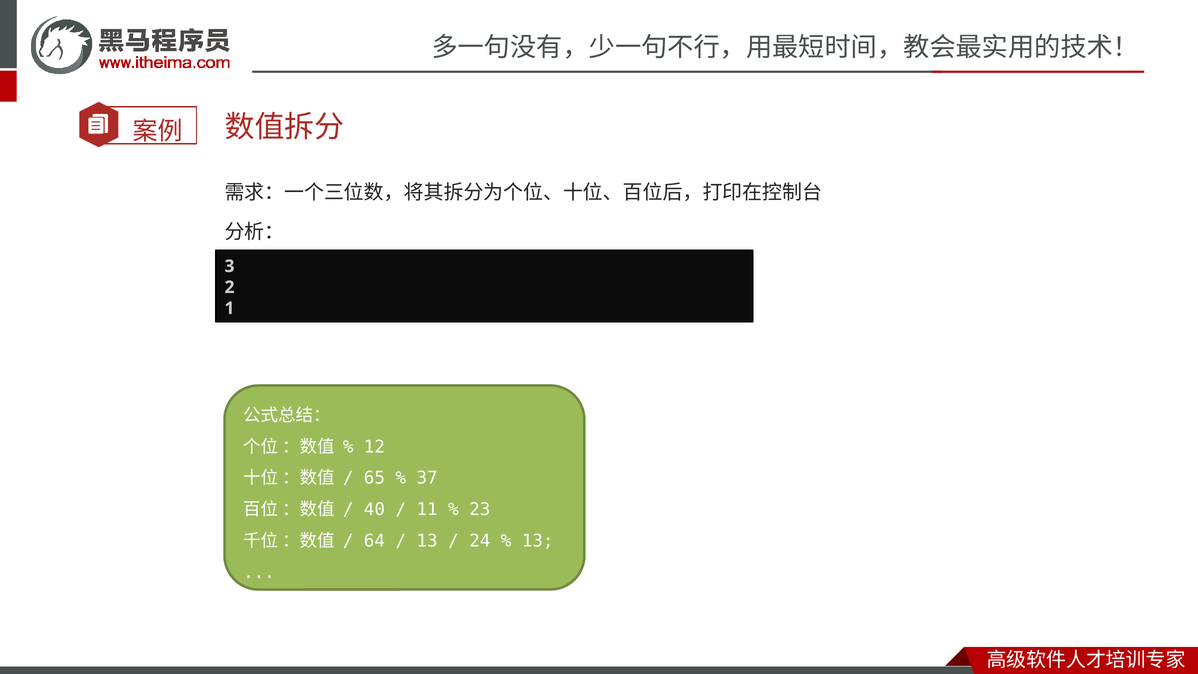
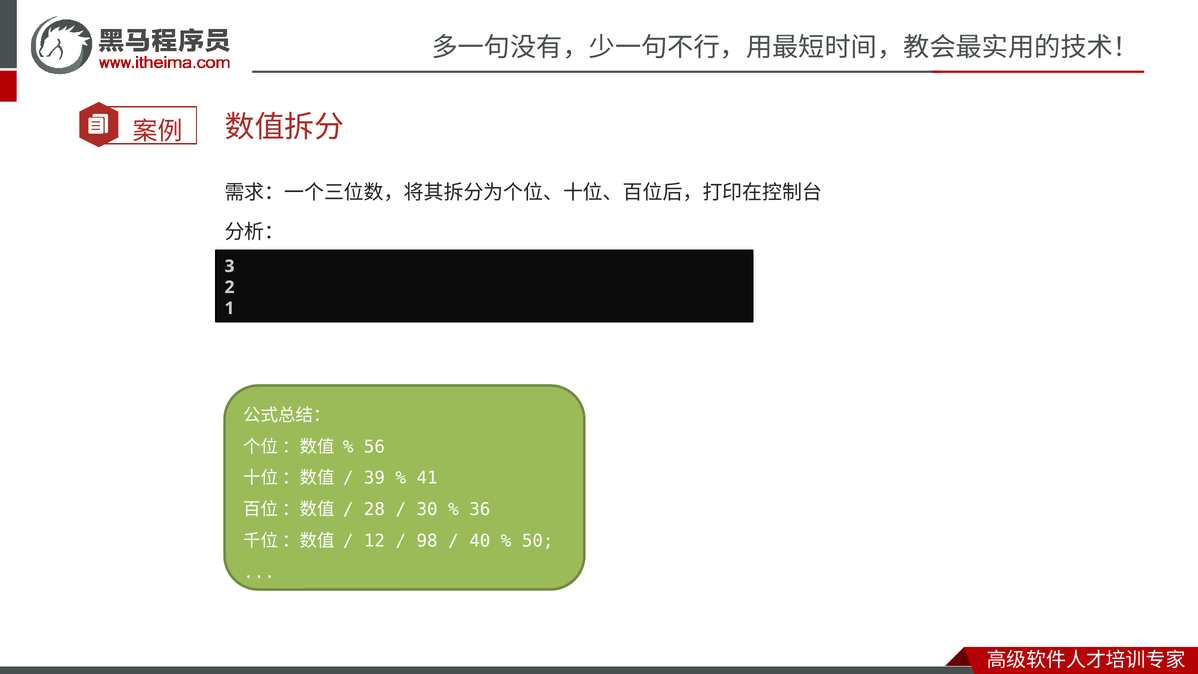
12: 12 -> 56
65: 65 -> 39
37: 37 -> 41
40: 40 -> 28
11: 11 -> 30
23: 23 -> 36
64: 64 -> 12
13 at (427, 541): 13 -> 98
24: 24 -> 40
13 at (538, 541): 13 -> 50
